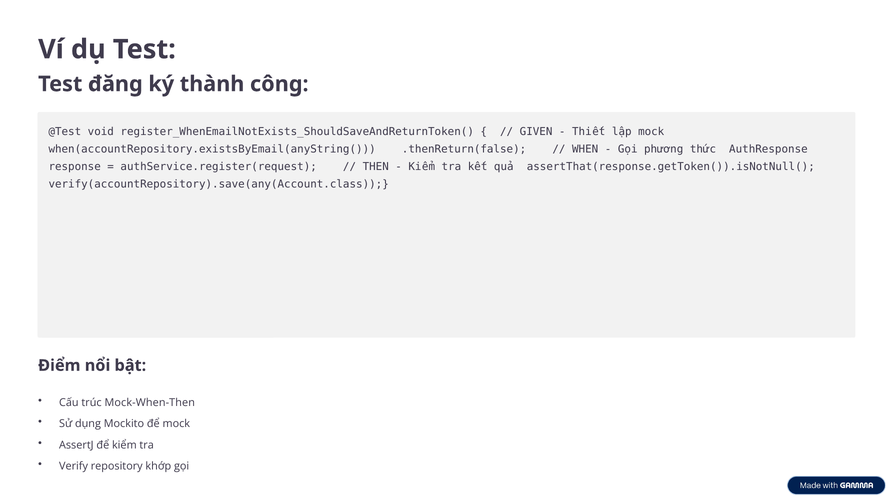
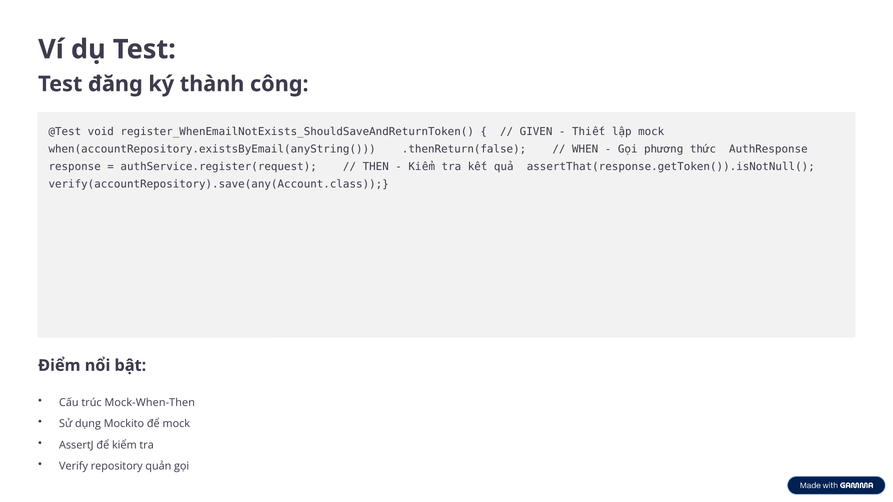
khớp: khớp -> quản
